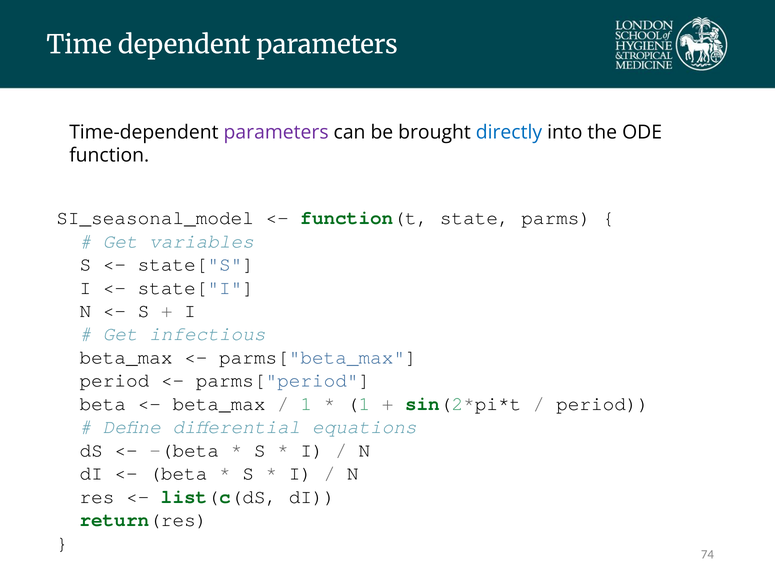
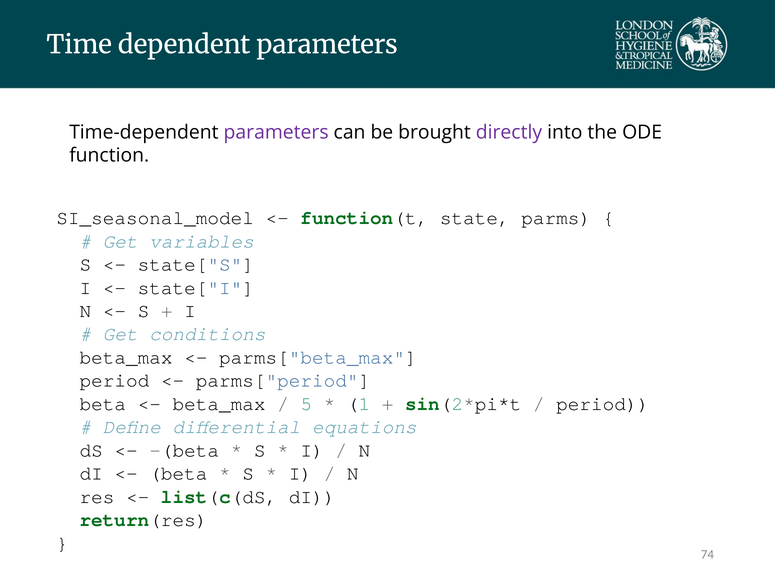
directly colour: blue -> purple
infectious: infectious -> conditions
1 at (306, 404): 1 -> 5
